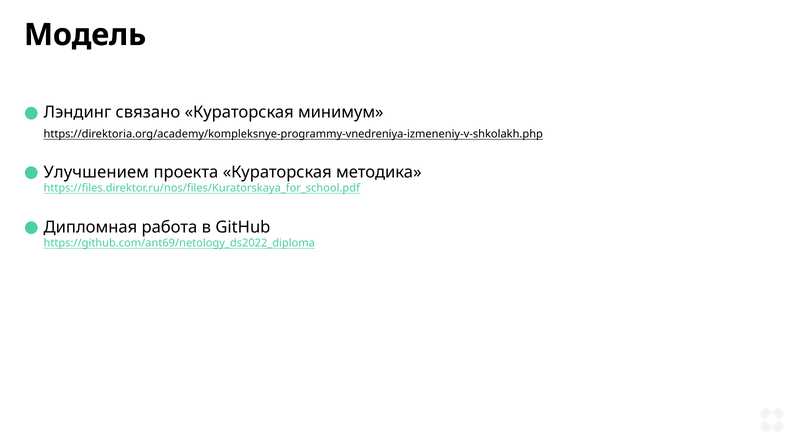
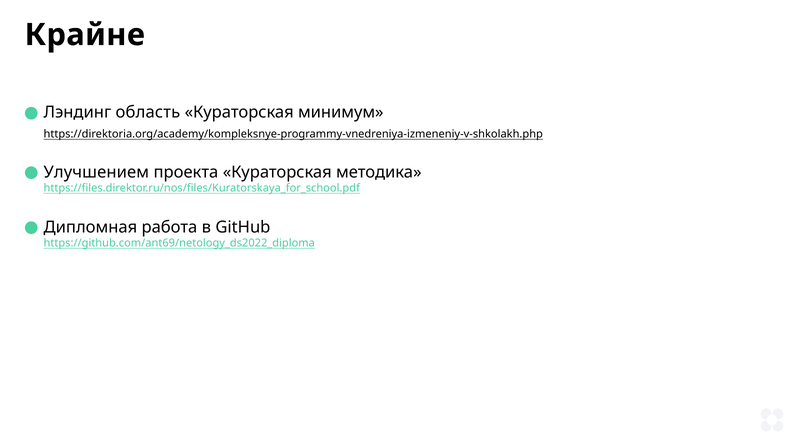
Модель: Модель -> Крайне
связано: связано -> область
